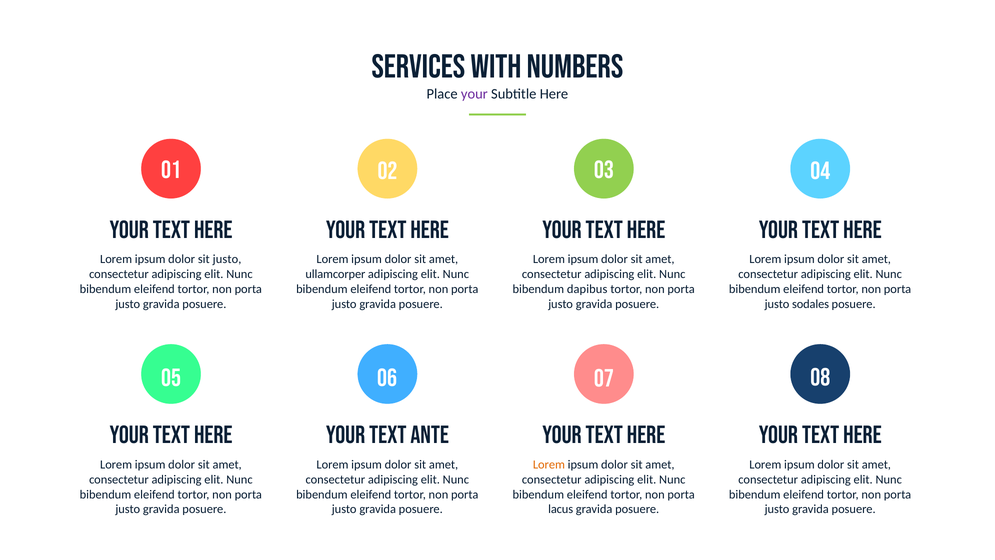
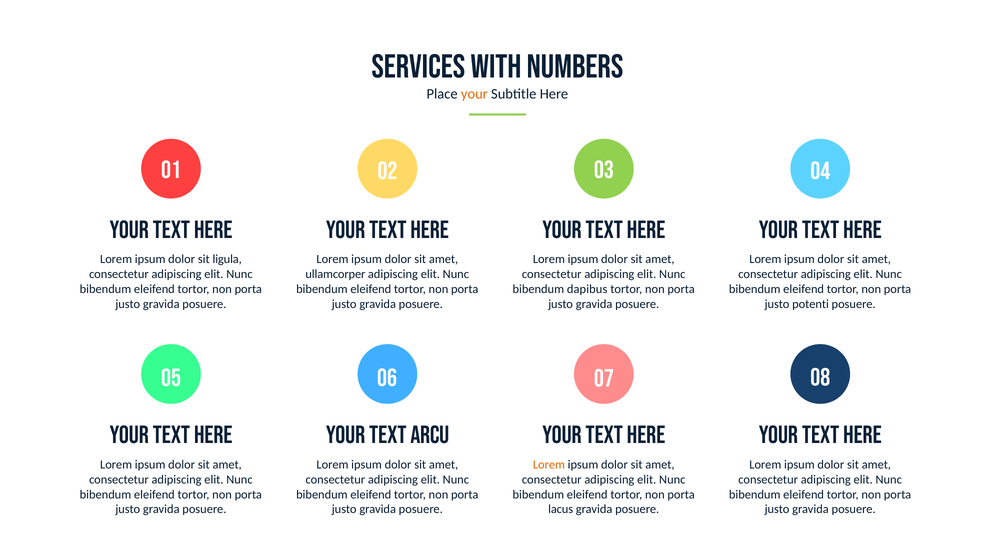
your at (474, 94) colour: purple -> orange
sit justo: justo -> ligula
sodales: sodales -> potenti
ANTE: ANTE -> ARCU
